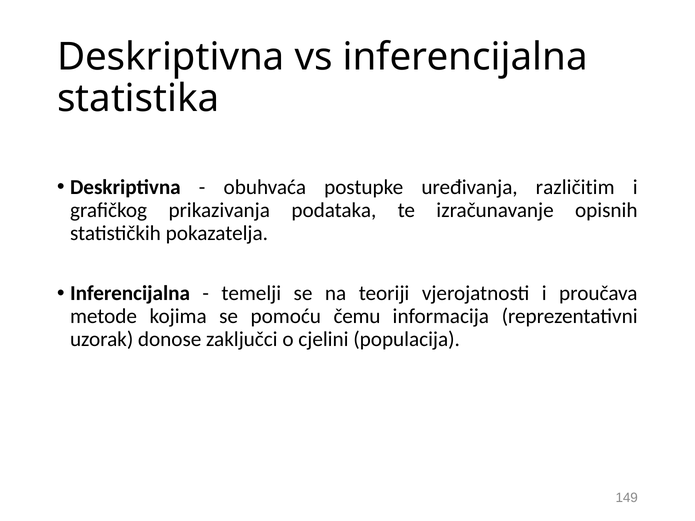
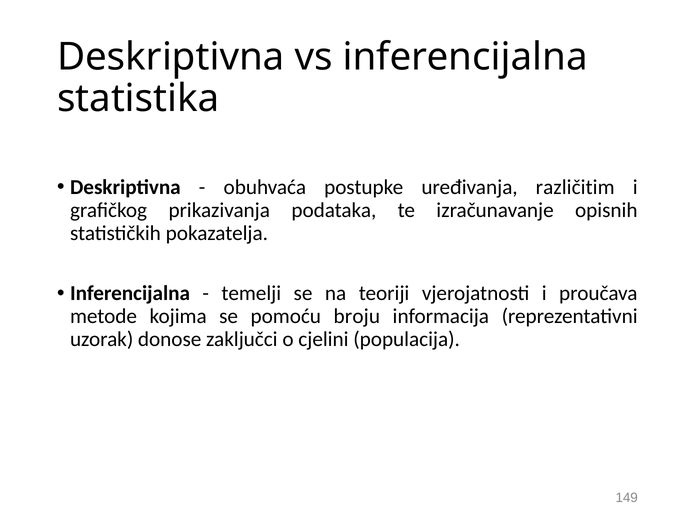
čemu: čemu -> broju
